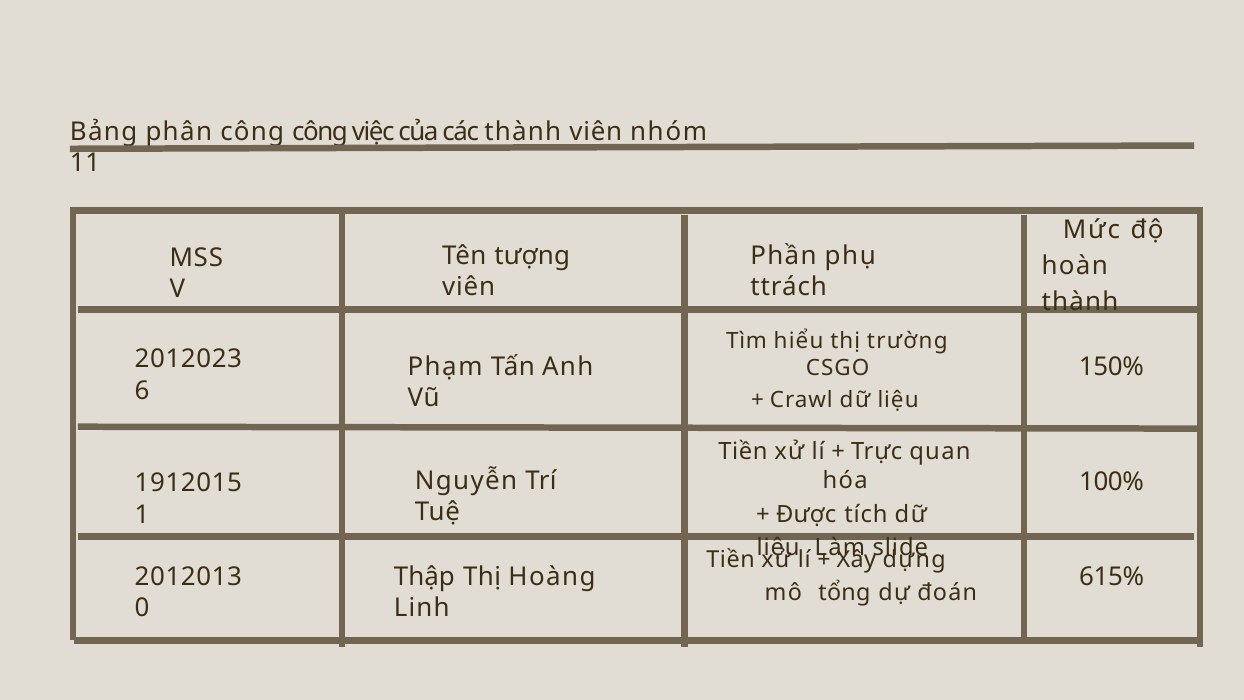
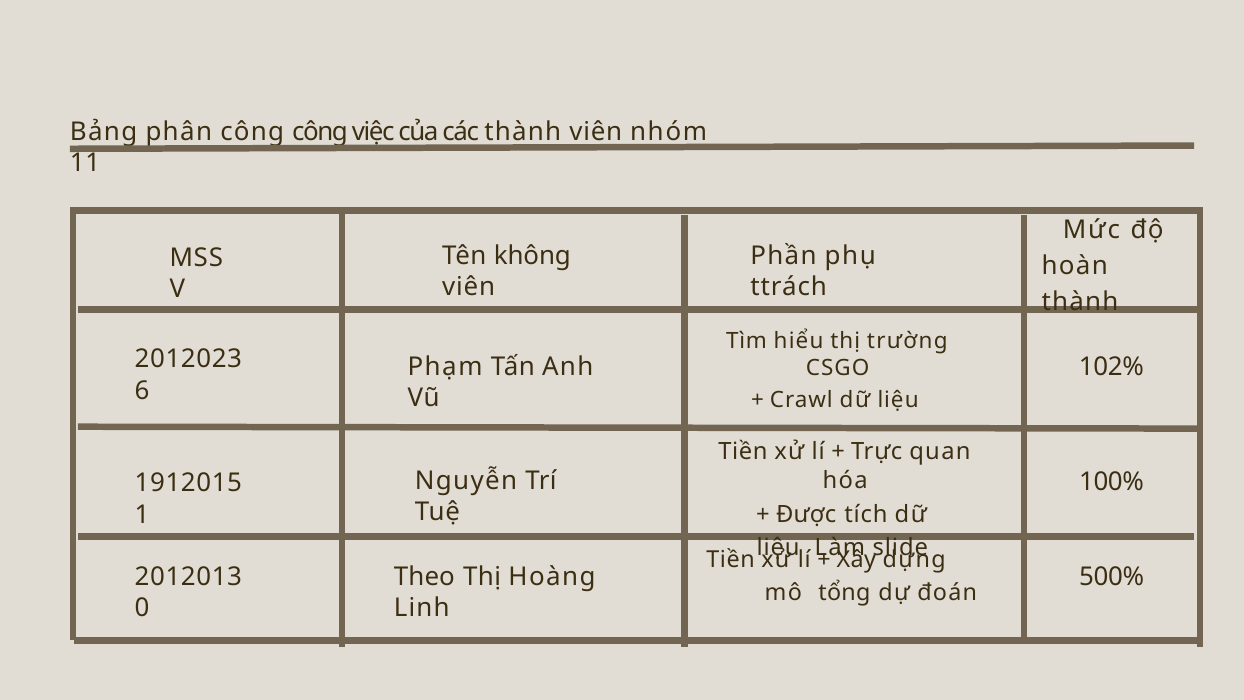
tượng: tượng -> không
150%: 150% -> 102%
Thập: Thập -> Theo
615%: 615% -> 500%
